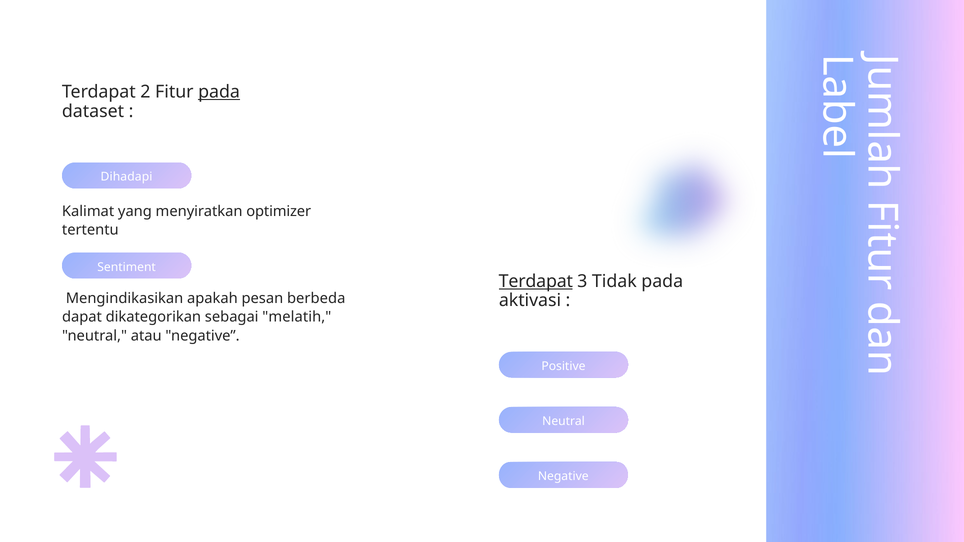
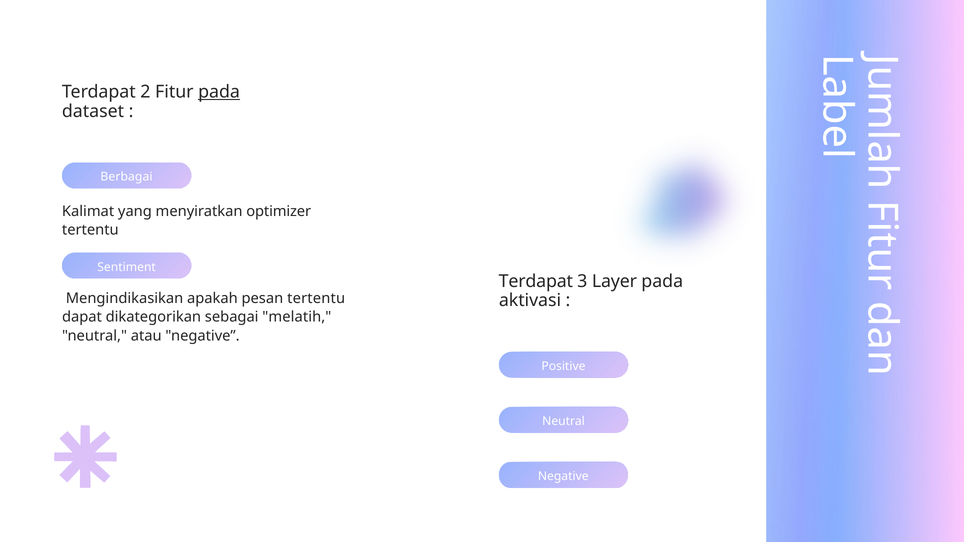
Dihadapi: Dihadapi -> Berbagai
Terdapat at (536, 281) underline: present -> none
Tidak: Tidak -> Layer
pesan berbeda: berbeda -> tertentu
